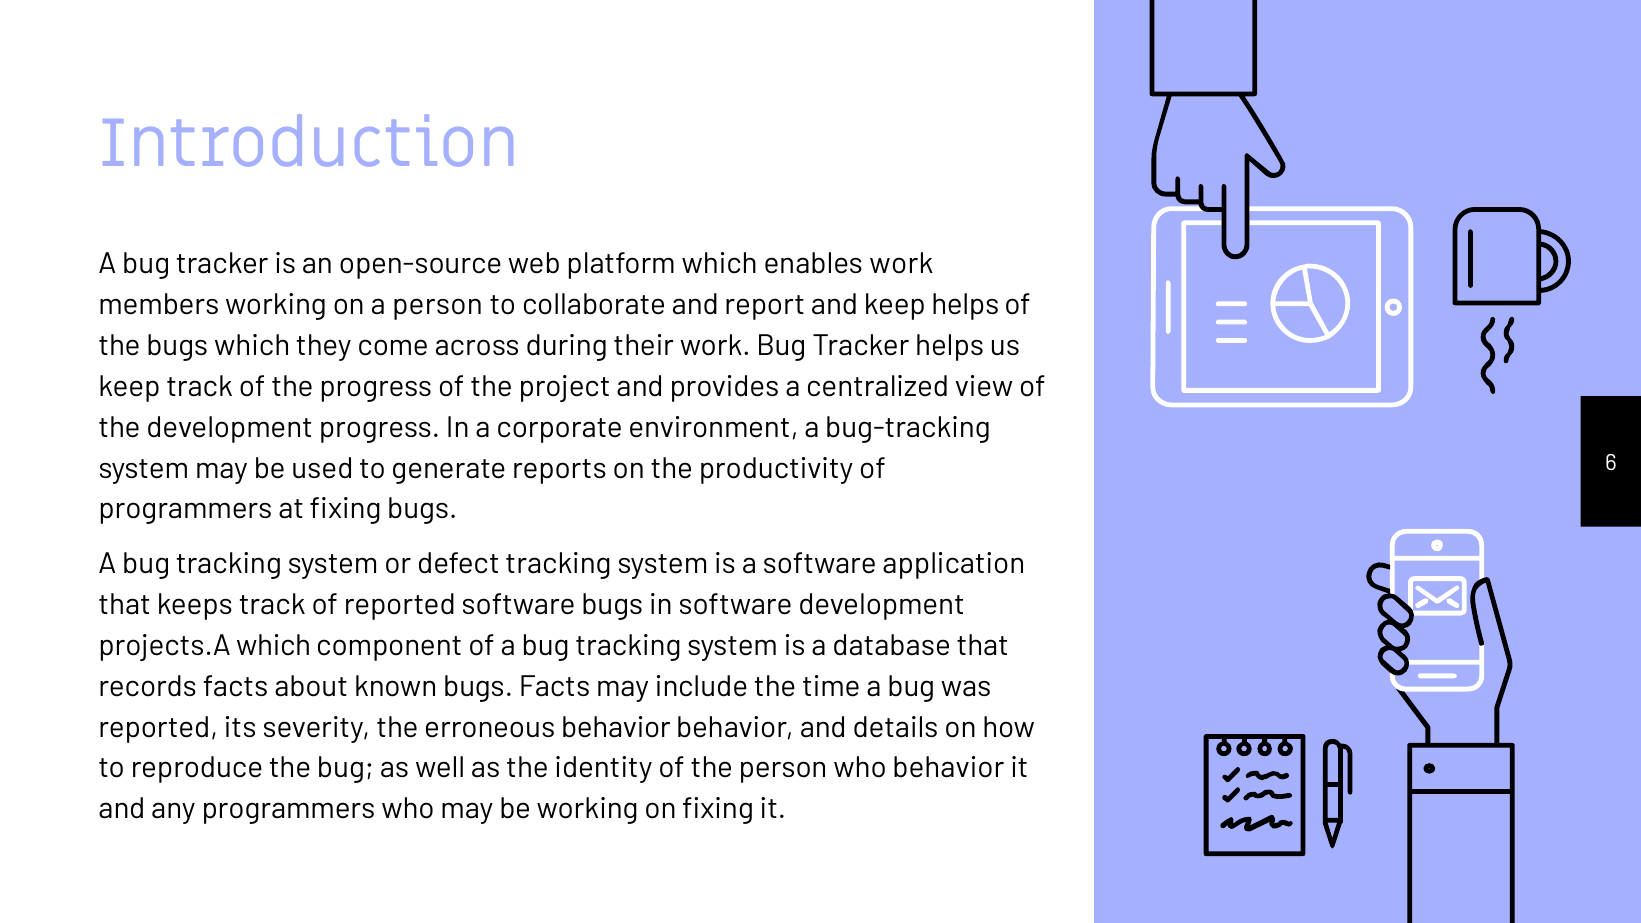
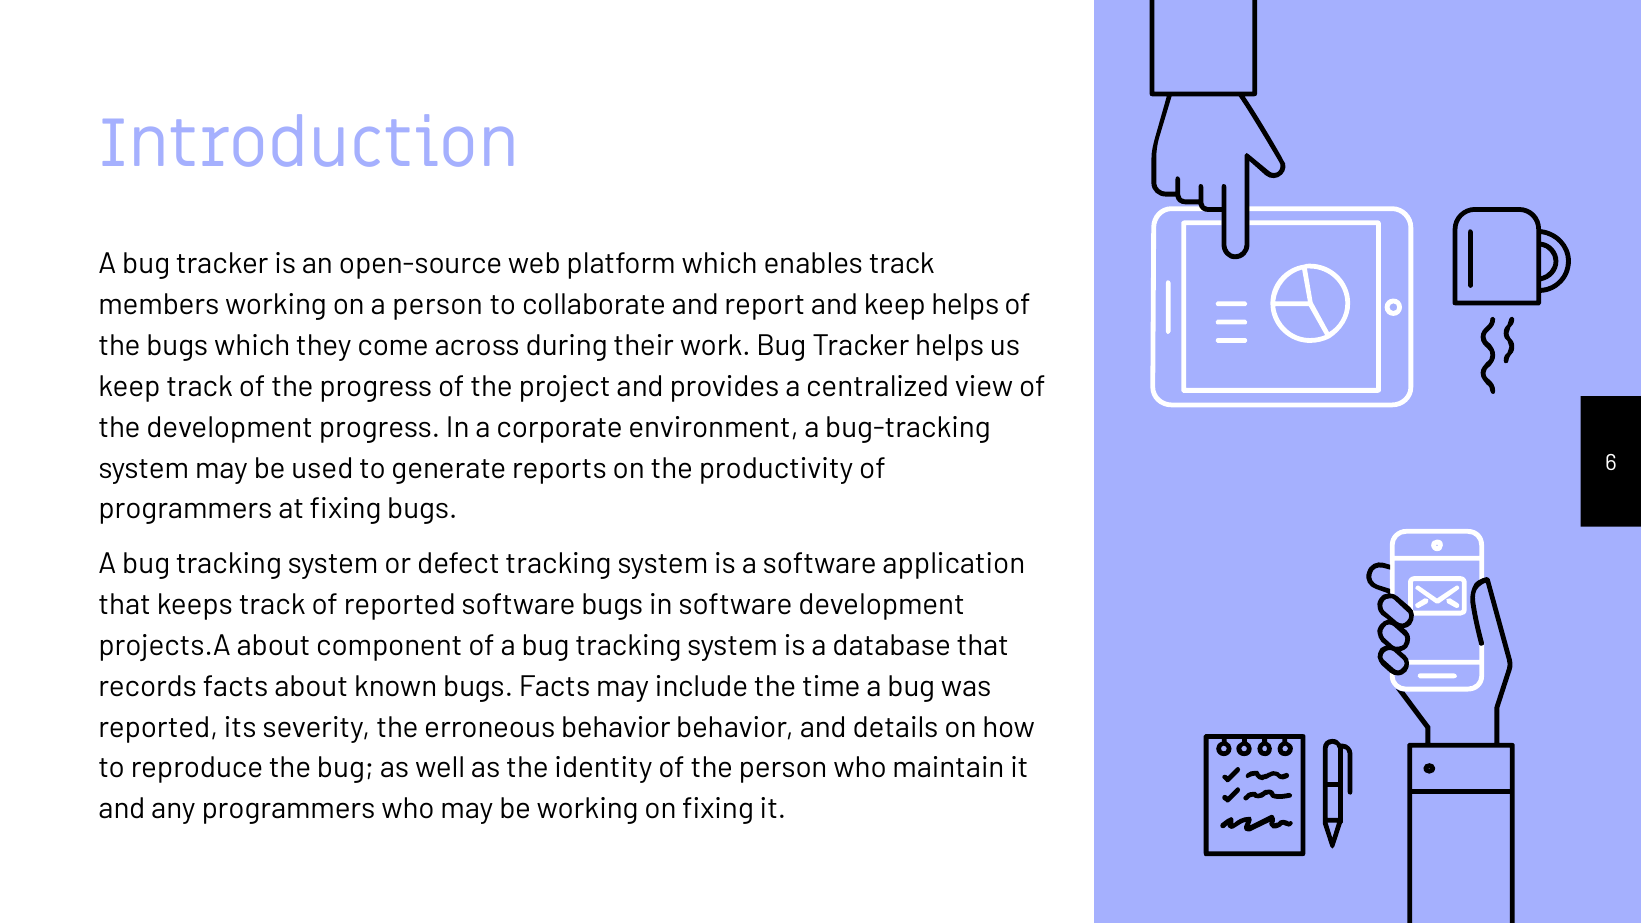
enables work: work -> track
projects.A which: which -> about
who behavior: behavior -> maintain
